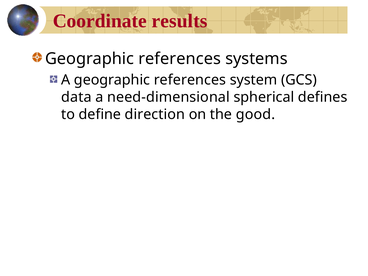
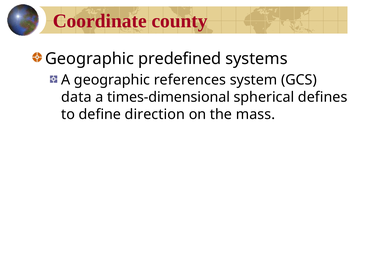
results: results -> county
references at (180, 59): references -> predefined
need-dimensional: need-dimensional -> times-dimensional
good: good -> mass
